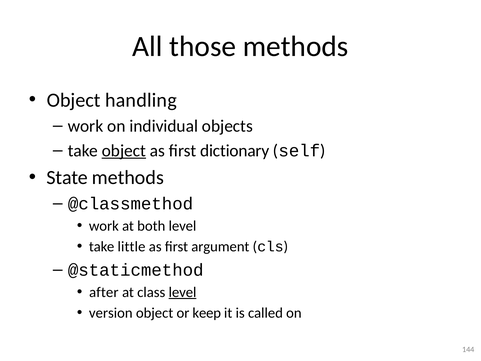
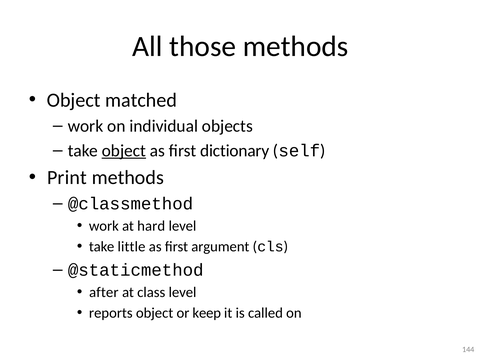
handling: handling -> matched
State: State -> Print
both: both -> hard
level at (183, 292) underline: present -> none
version: version -> reports
